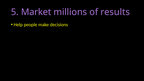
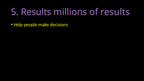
5 Market: Market -> Results
